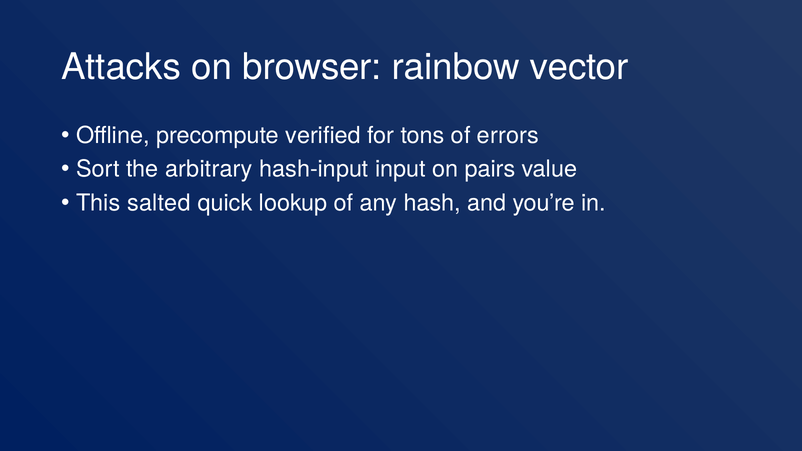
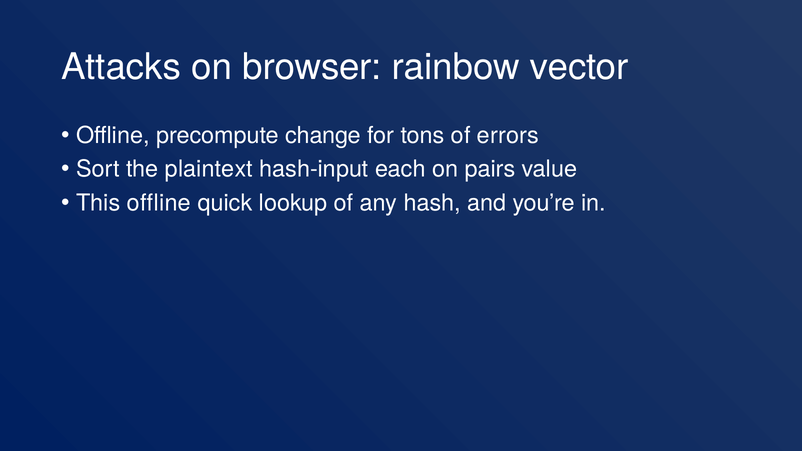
verified: verified -> change
arbitrary: arbitrary -> plaintext
input: input -> each
This salted: salted -> offline
